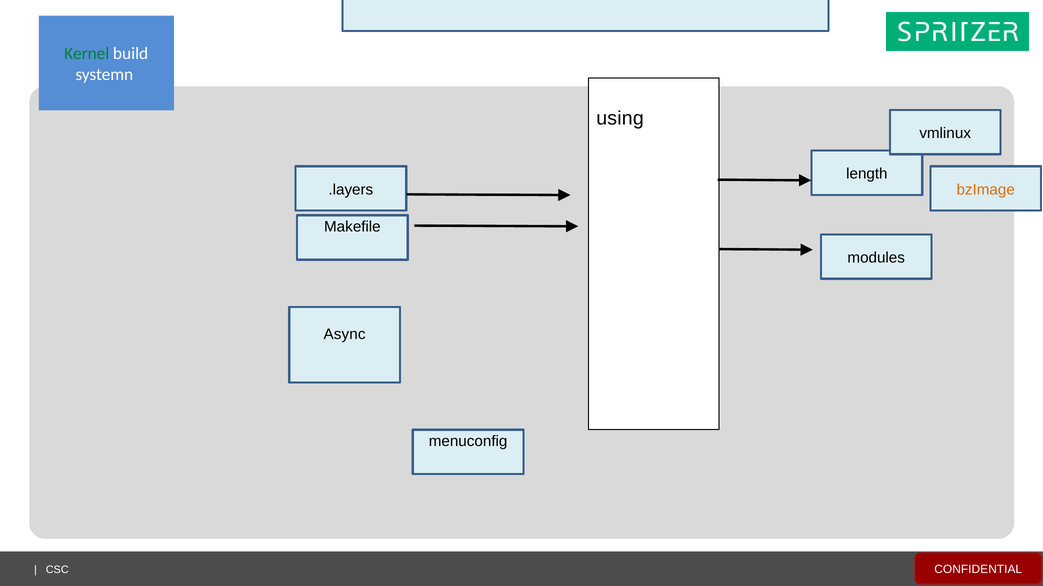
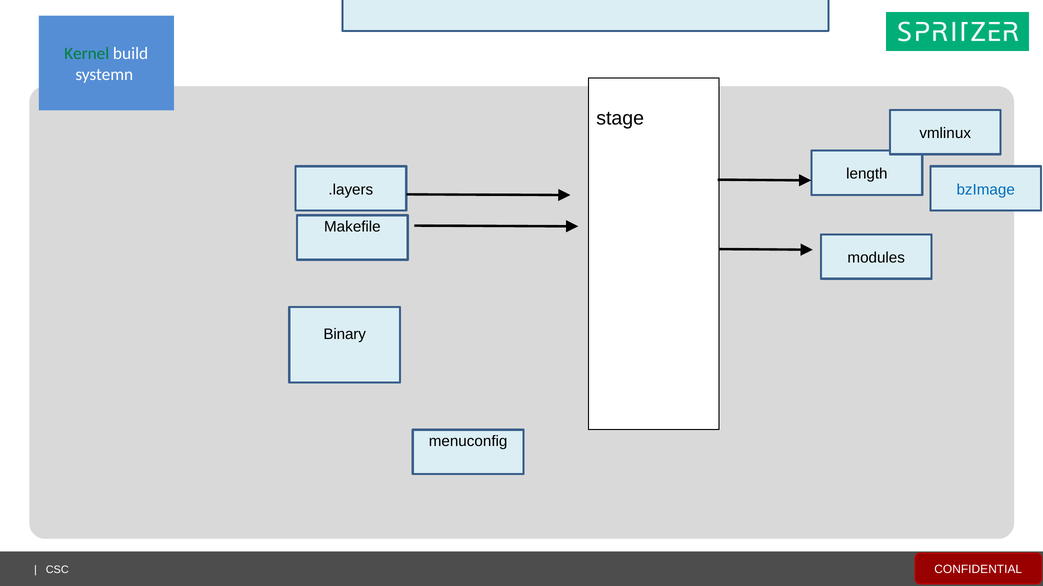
using: using -> stage
bzImage colour: orange -> blue
Async: Async -> Binary
